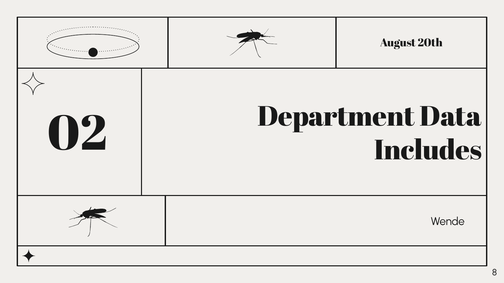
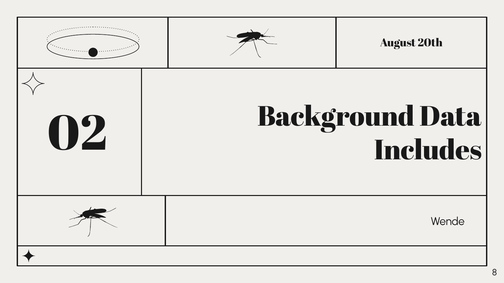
Department: Department -> Background
